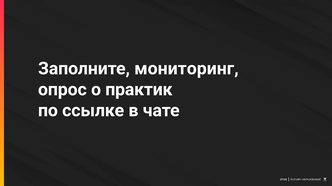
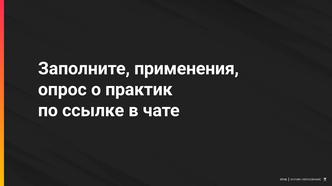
мониторинг: мониторинг -> применения
